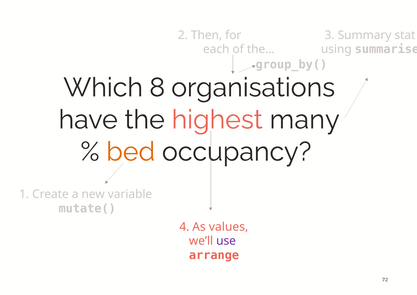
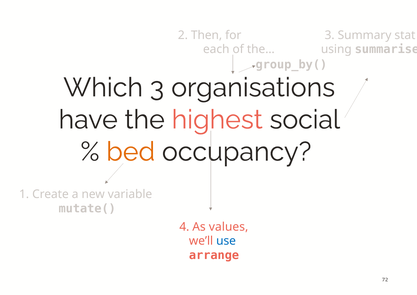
Which 8: 8 -> 3
many: many -> social
use colour: purple -> blue
